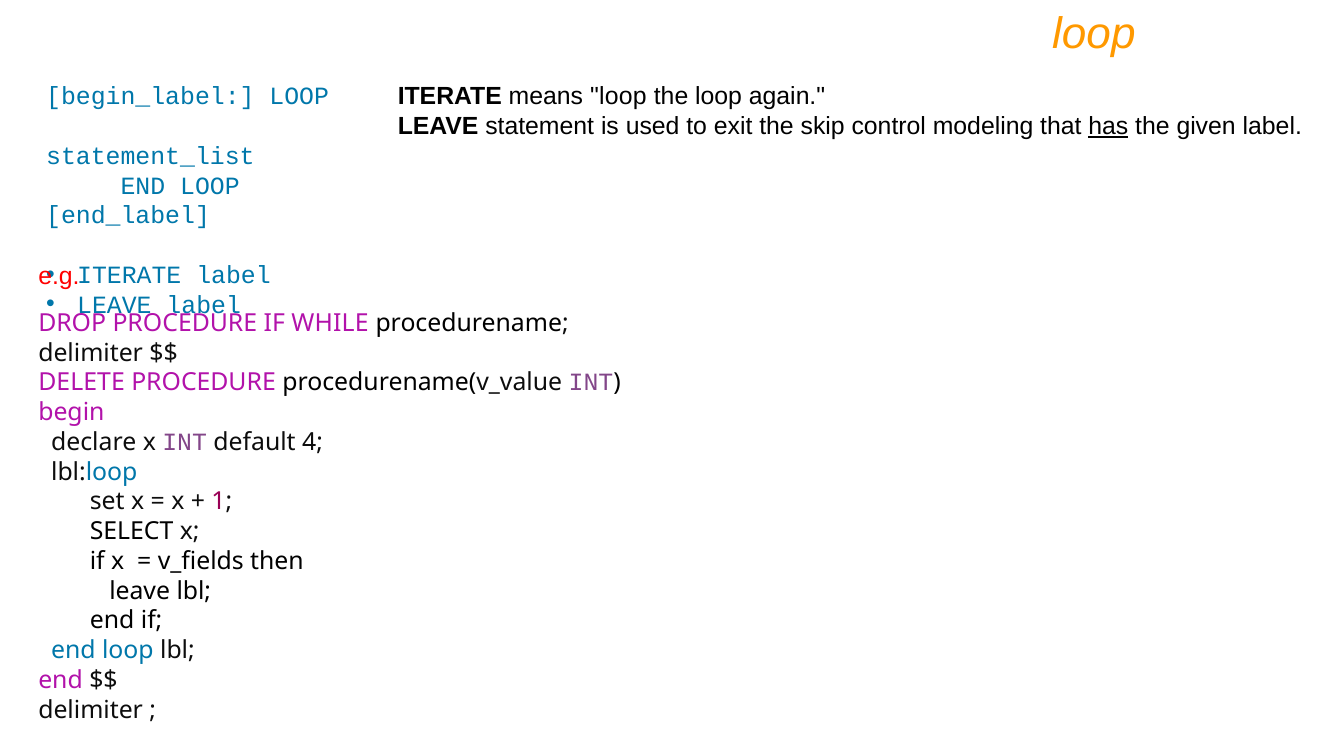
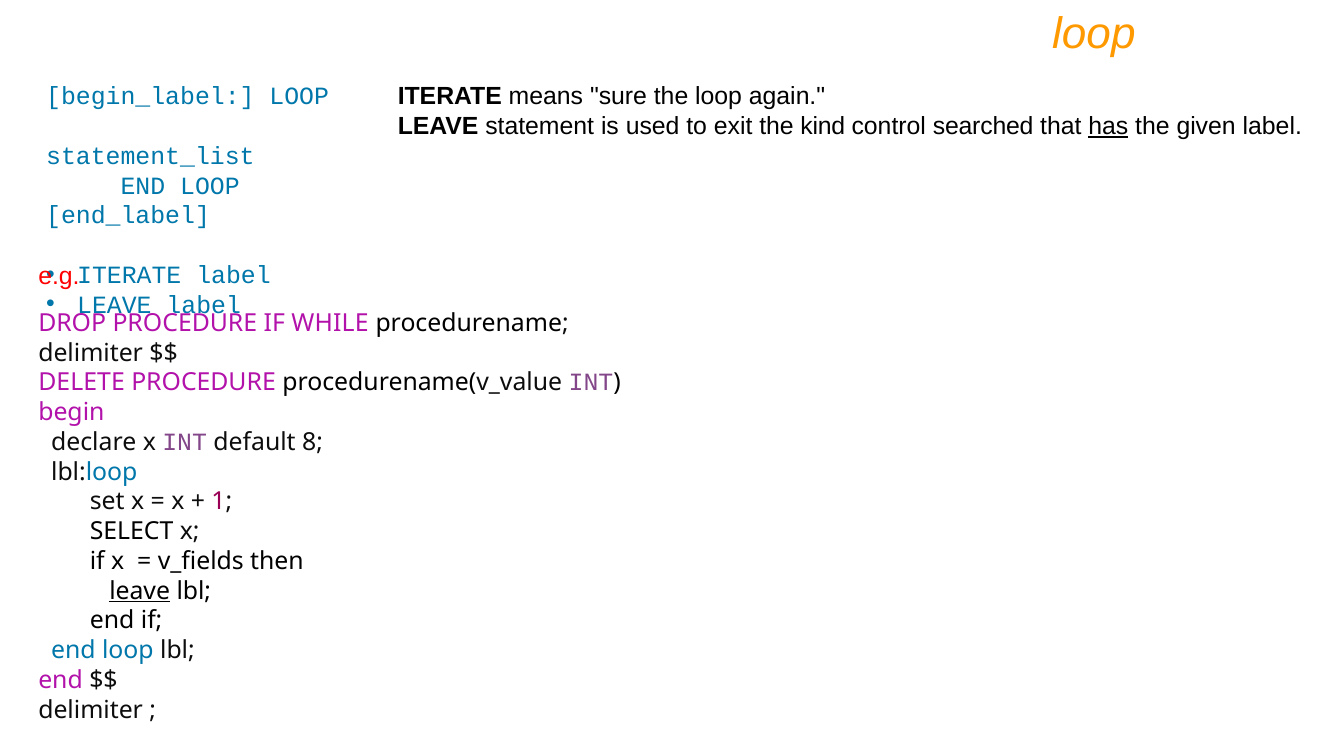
means loop: loop -> sure
skip: skip -> kind
modeling: modeling -> searched
4: 4 -> 8
leave at (140, 591) underline: none -> present
